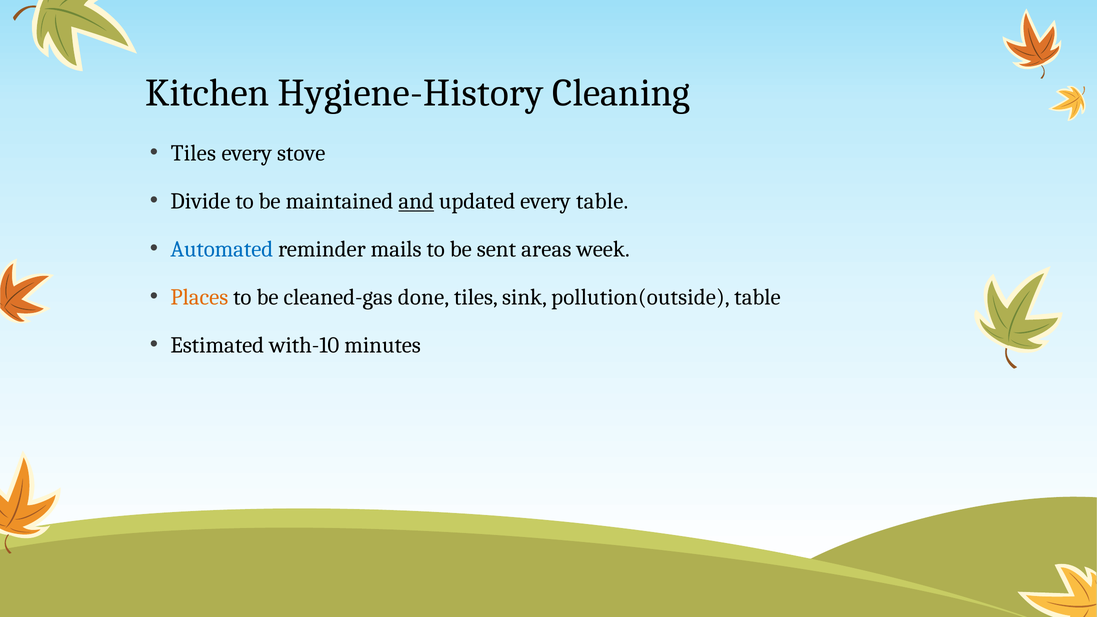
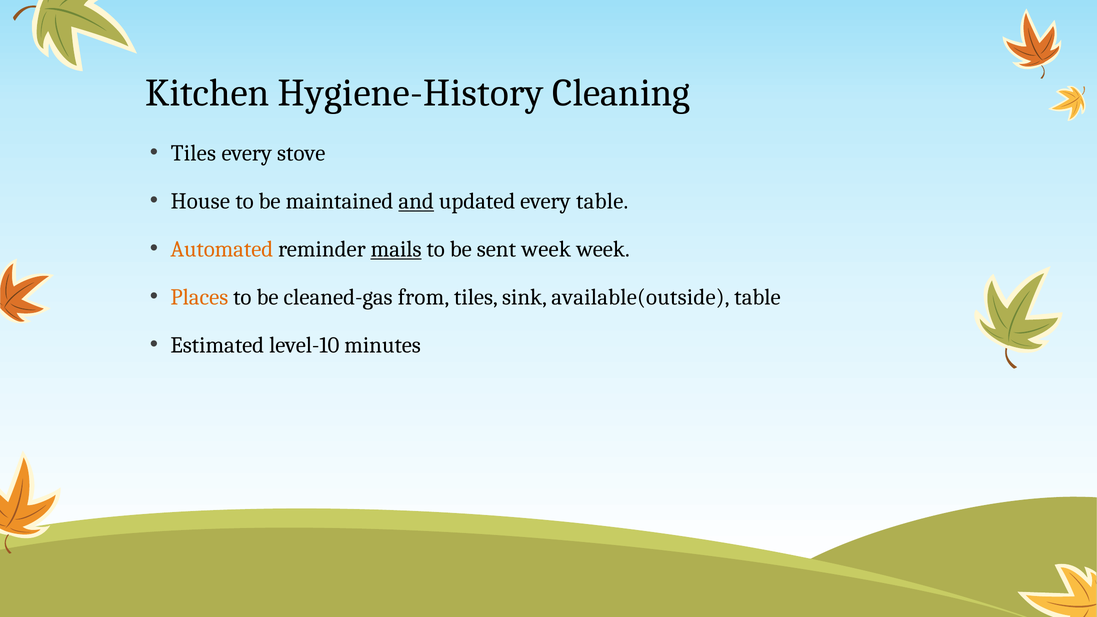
Divide: Divide -> House
Automated colour: blue -> orange
mails underline: none -> present
sent areas: areas -> week
done: done -> from
pollution(outside: pollution(outside -> available(outside
with-10: with-10 -> level-10
